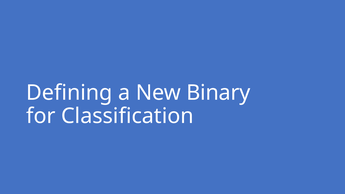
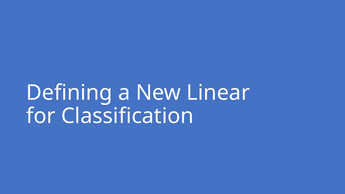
Binary: Binary -> Linear
